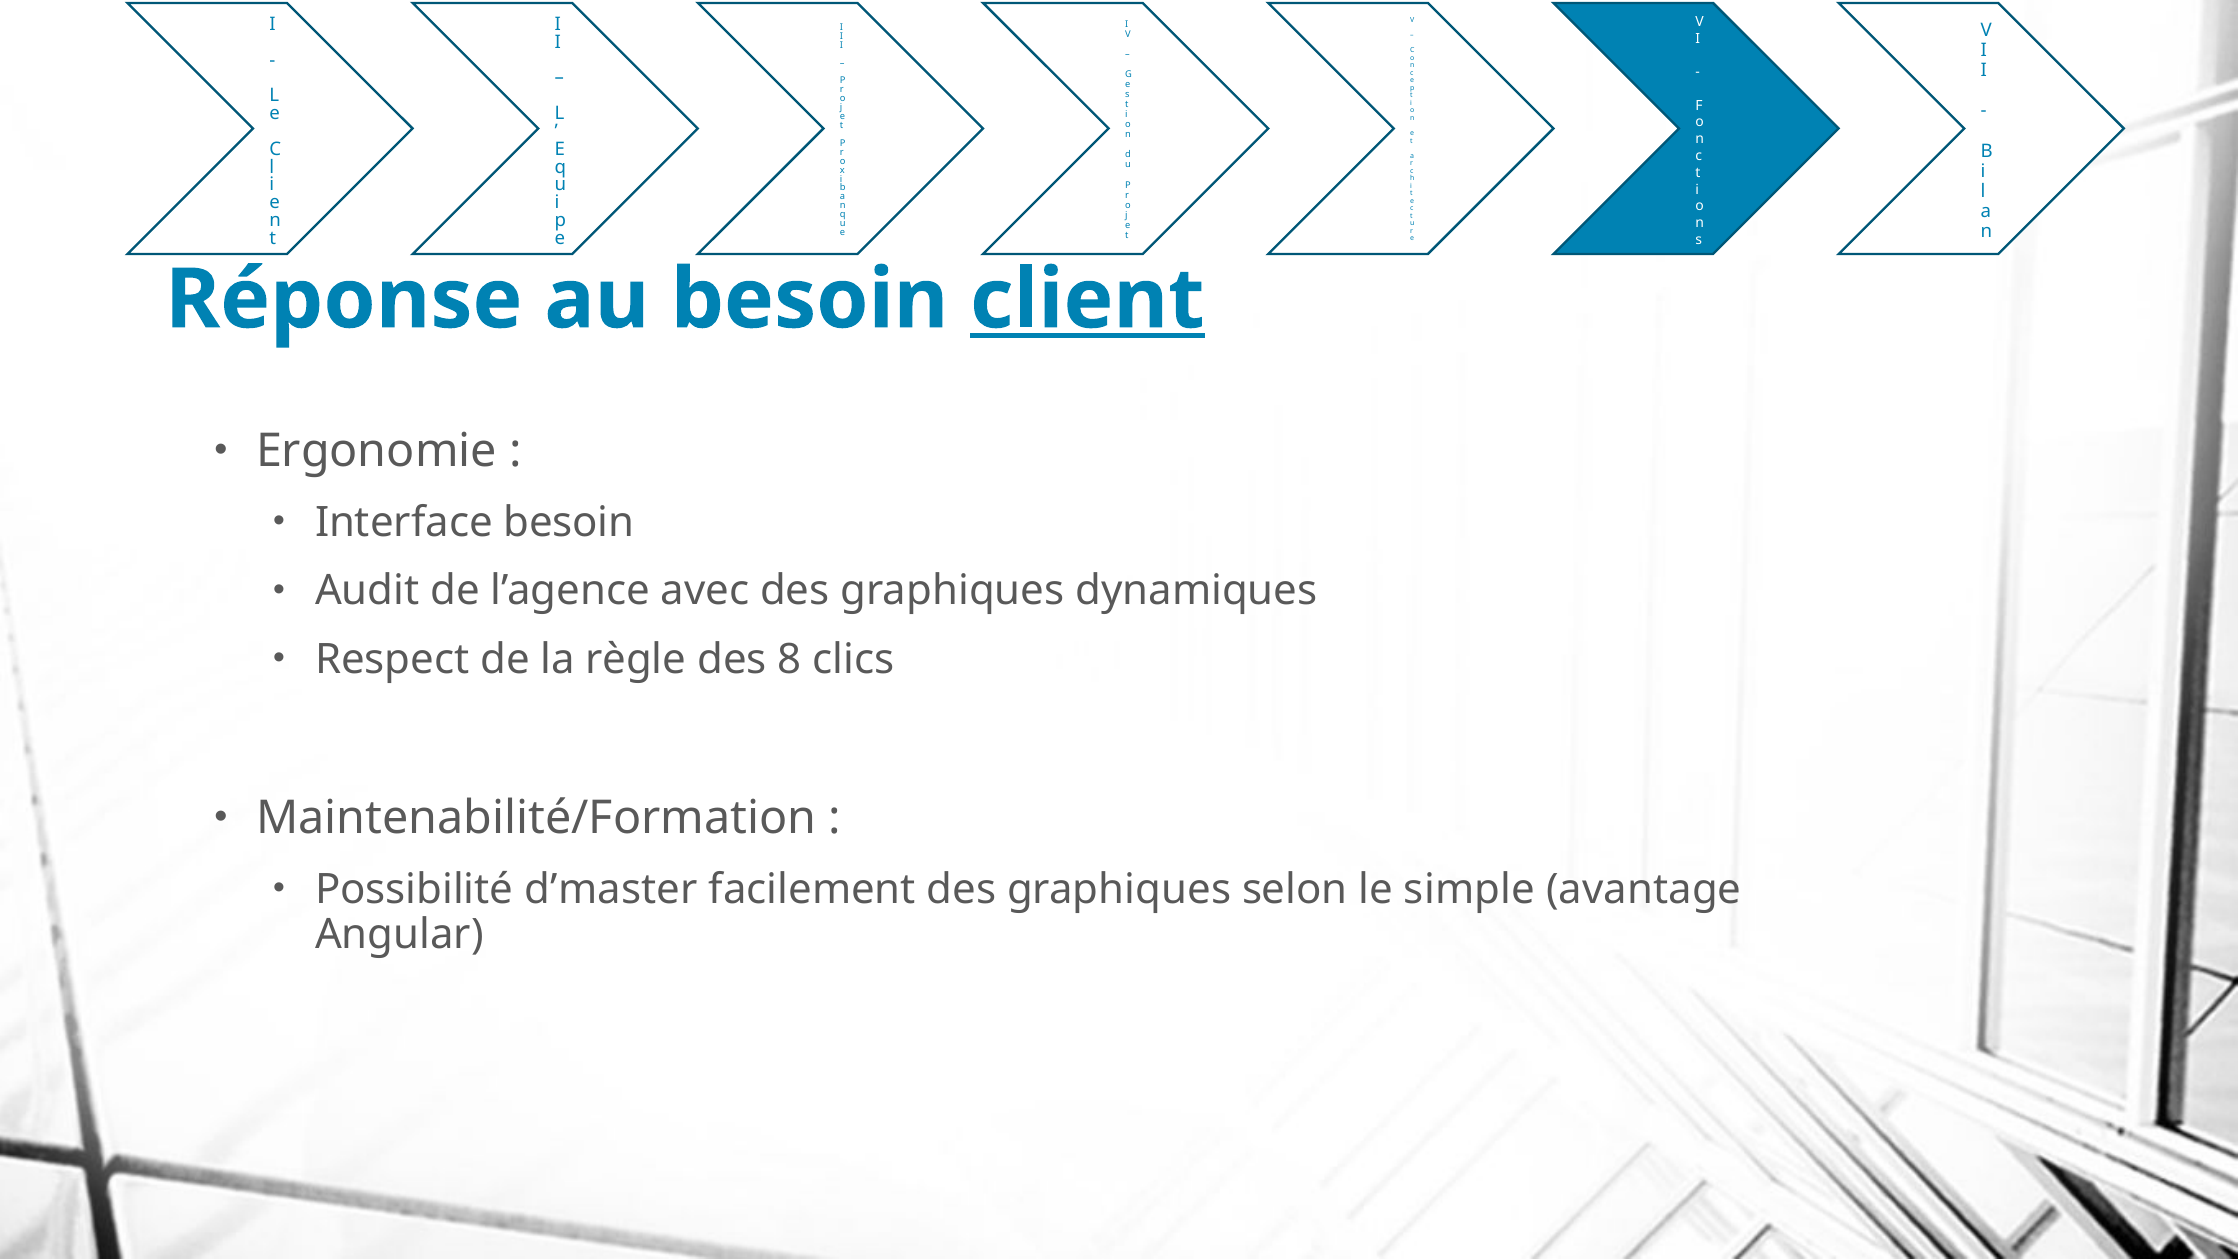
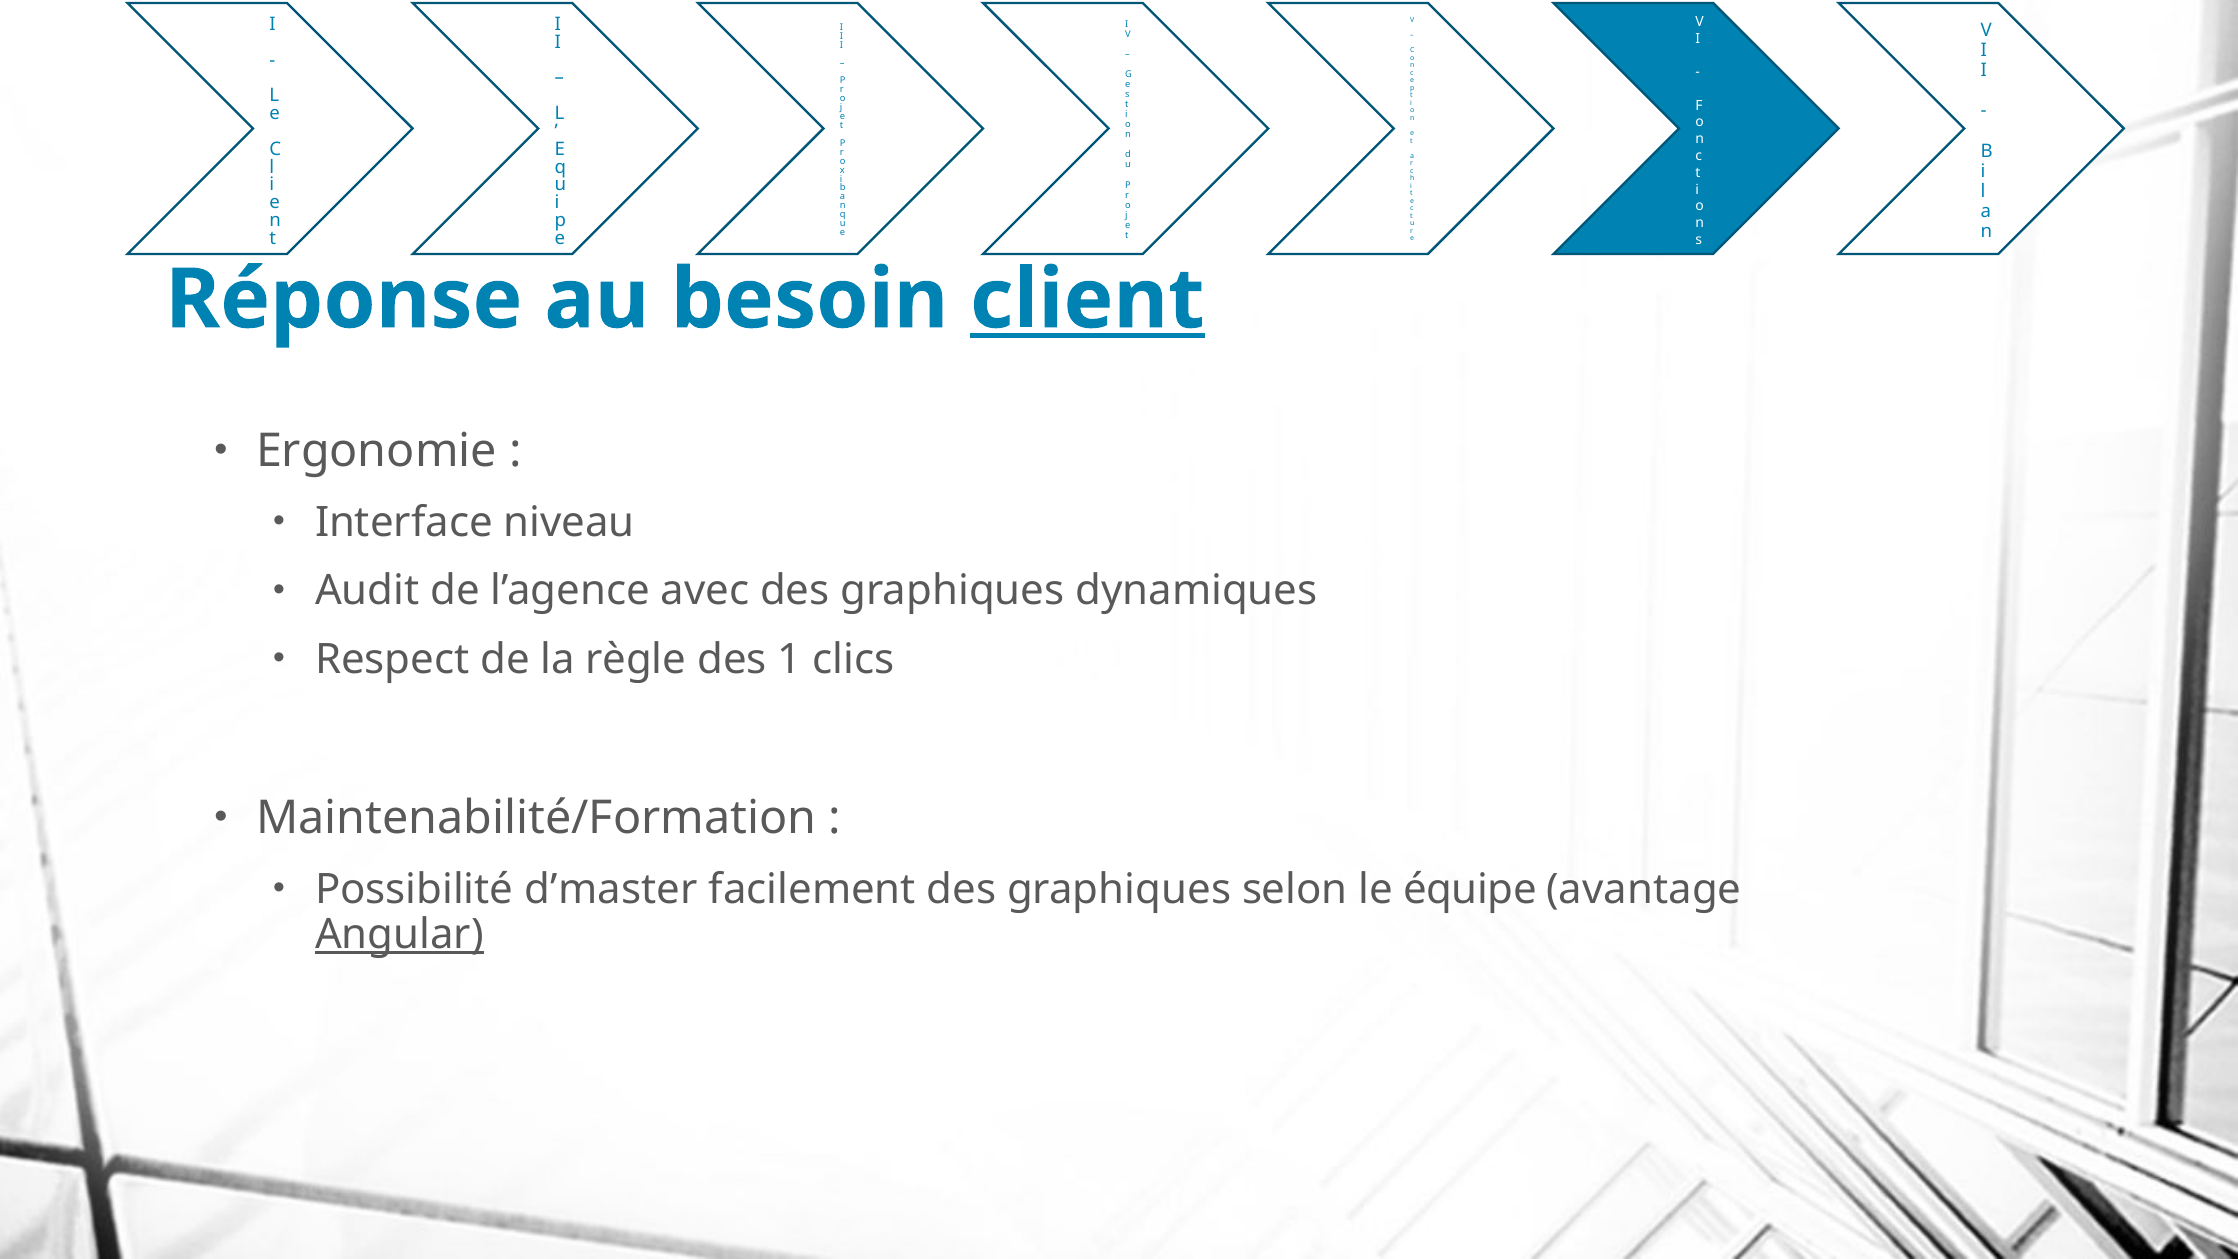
Interface besoin: besoin -> niveau
8: 8 -> 1
simple: simple -> équipe
Angular underline: none -> present
